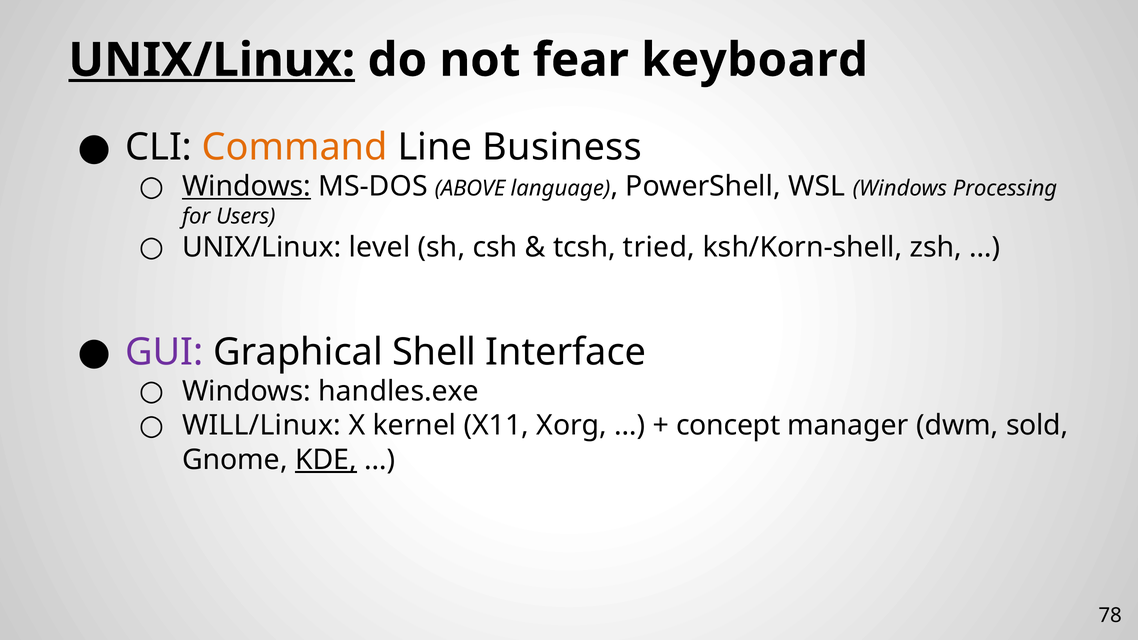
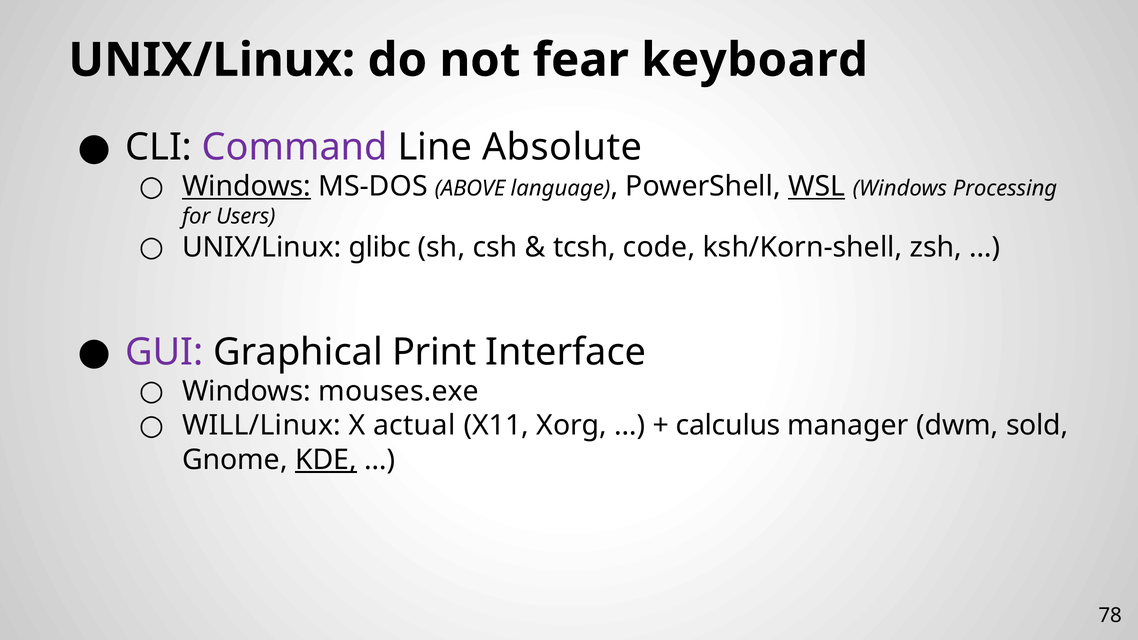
UNIX/Linux at (212, 60) underline: present -> none
Command colour: orange -> purple
Business: Business -> Absolute
WSL underline: none -> present
level: level -> glibc
tried: tried -> code
Shell: Shell -> Print
handles.exe: handles.exe -> mouses.exe
kernel: kernel -> actual
concept: concept -> calculus
